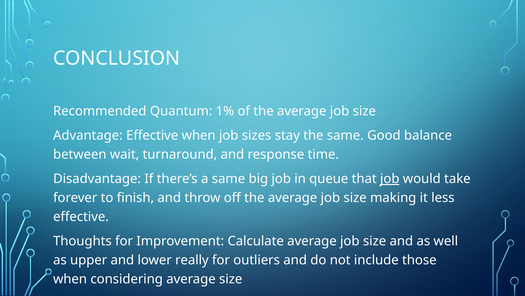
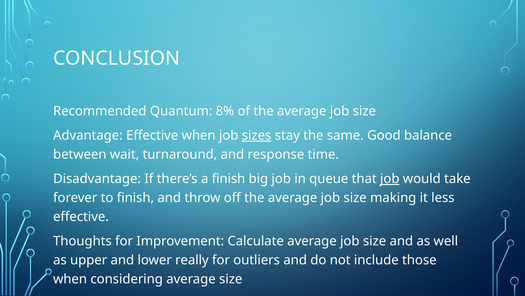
1%: 1% -> 8%
sizes underline: none -> present
a same: same -> finish
